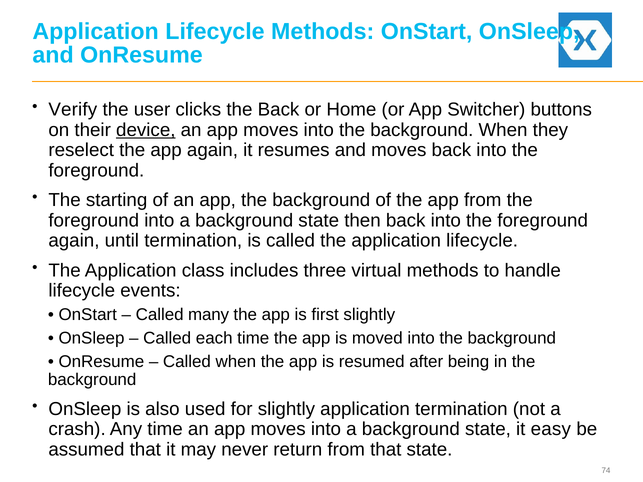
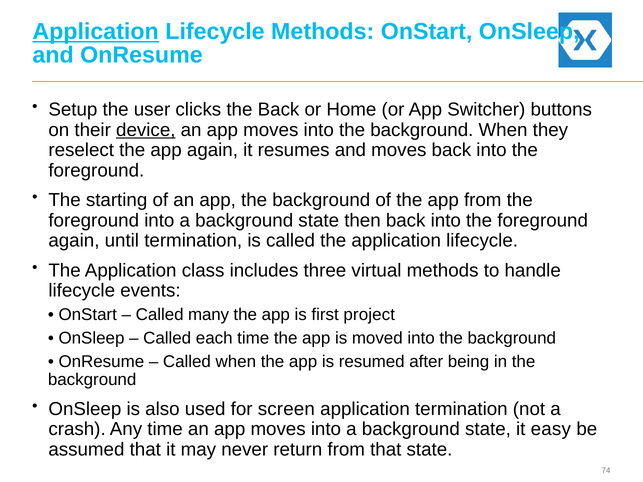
Application at (96, 32) underline: none -> present
Verify: Verify -> Setup
first slightly: slightly -> project
for slightly: slightly -> screen
